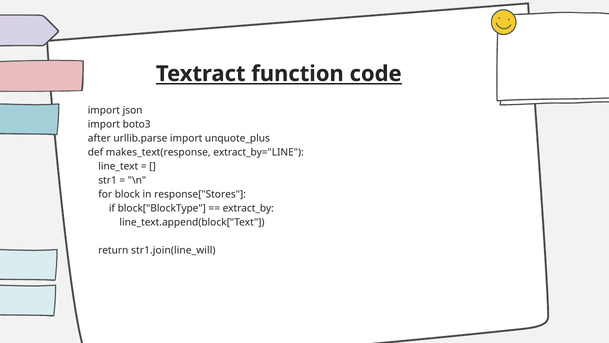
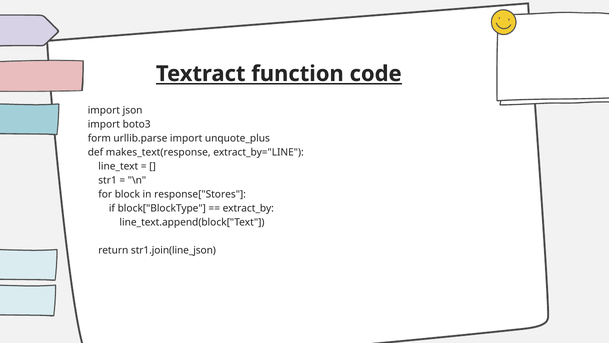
after: after -> form
str1.join(line_will: str1.join(line_will -> str1.join(line_json
